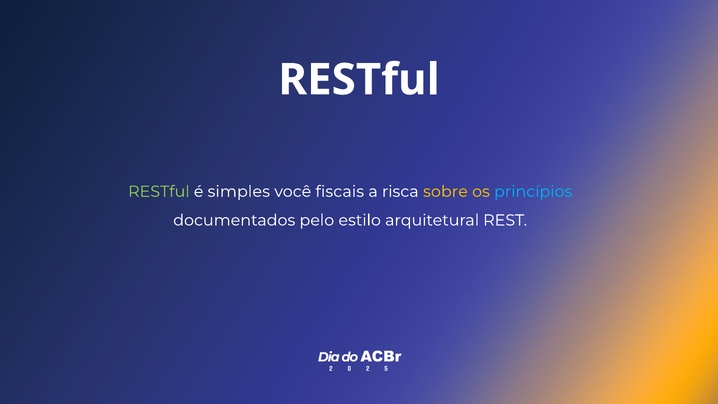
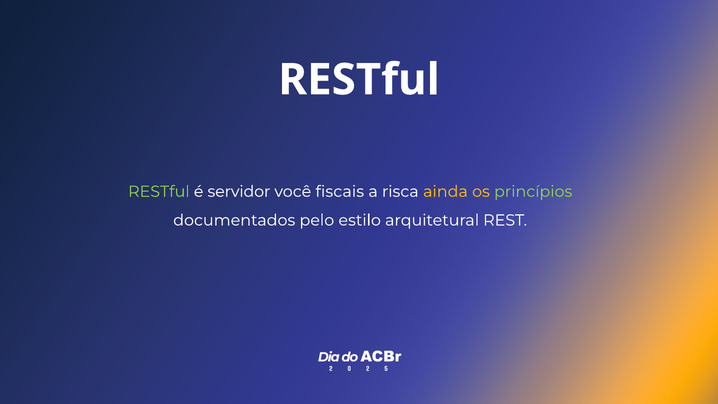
simples: simples -> servidor
sobre: sobre -> ainda
princípios colour: light blue -> light green
